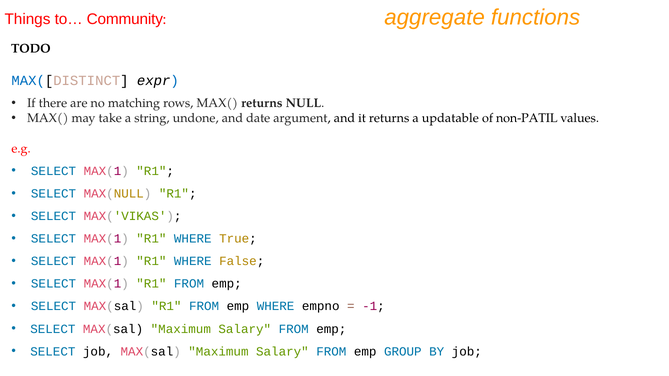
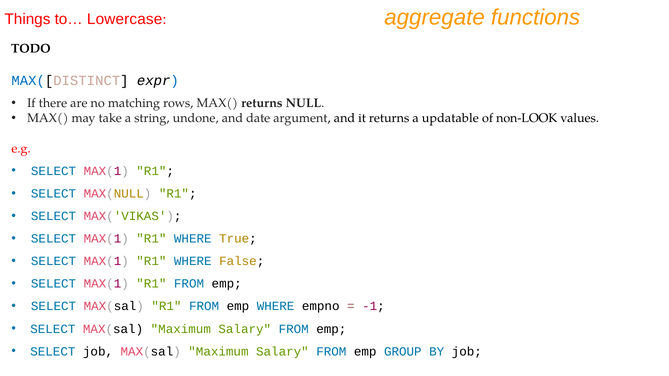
Community: Community -> Lowercase
non-PATIL: non-PATIL -> non-LOOK
